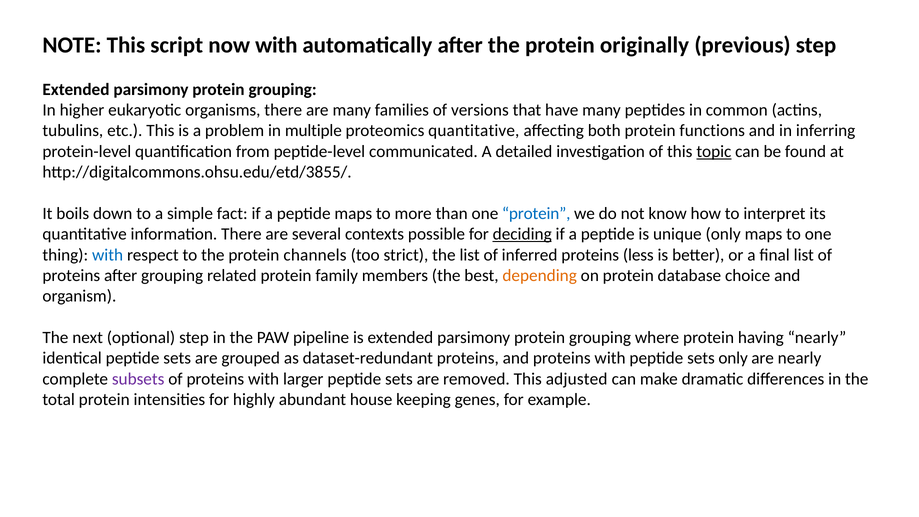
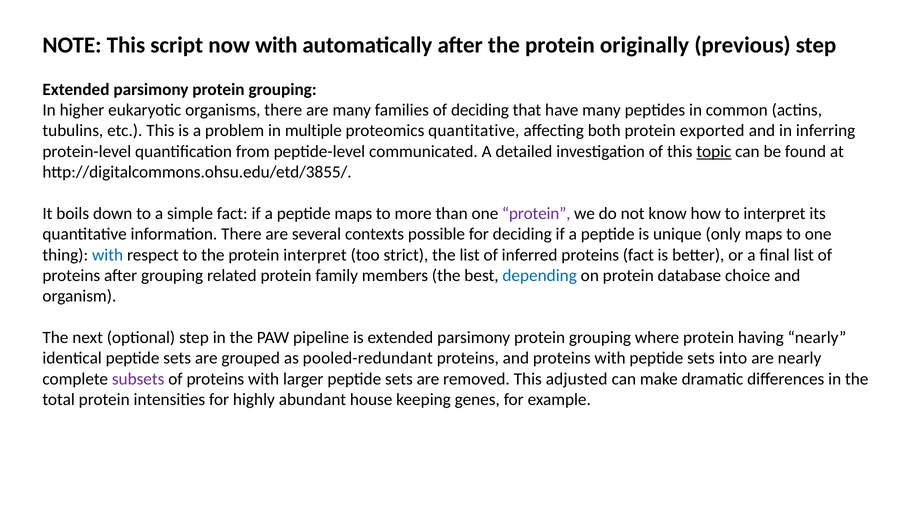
of versions: versions -> deciding
functions: functions -> exported
protein at (536, 213) colour: blue -> purple
deciding at (522, 234) underline: present -> none
protein channels: channels -> interpret
proteins less: less -> fact
depending colour: orange -> blue
dataset-redundant: dataset-redundant -> pooled-redundant
sets only: only -> into
